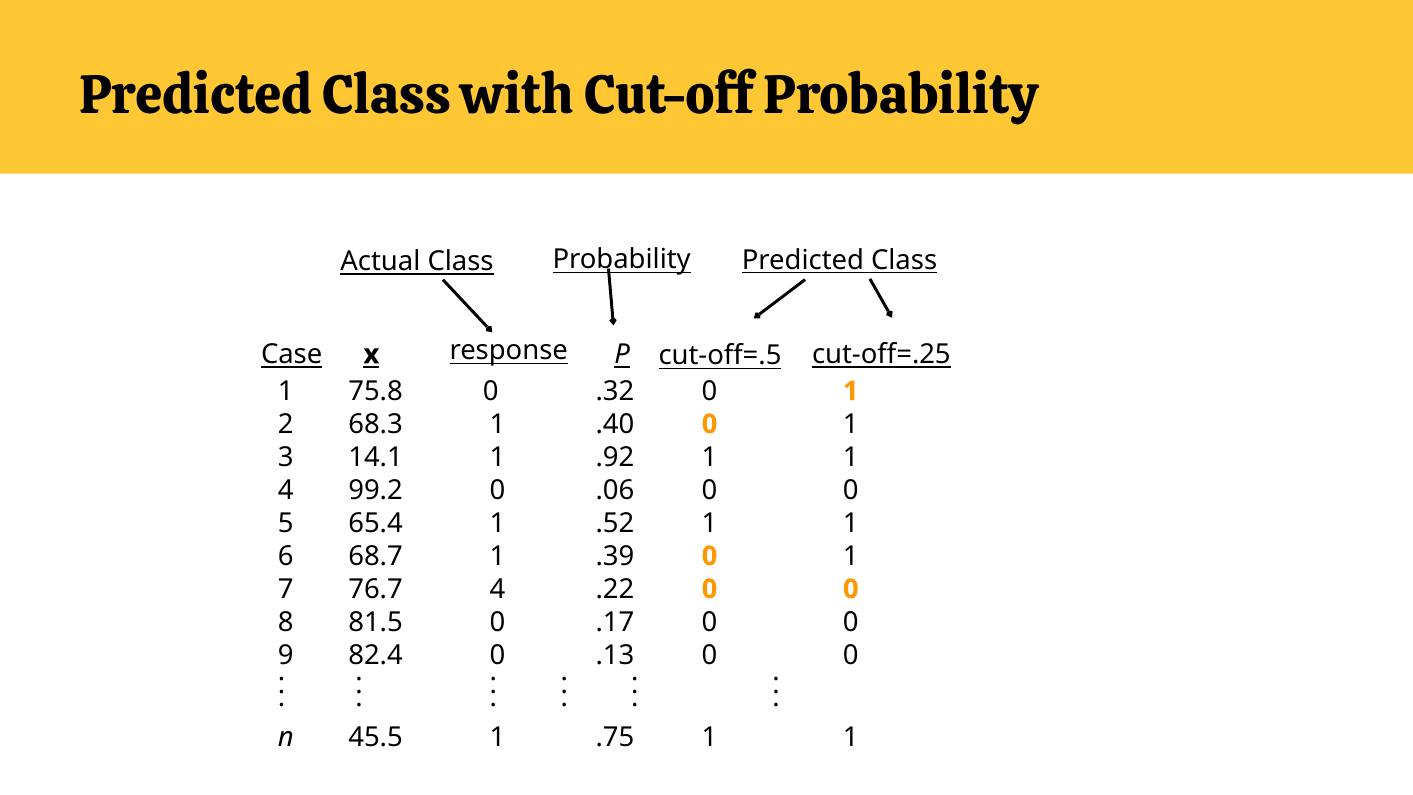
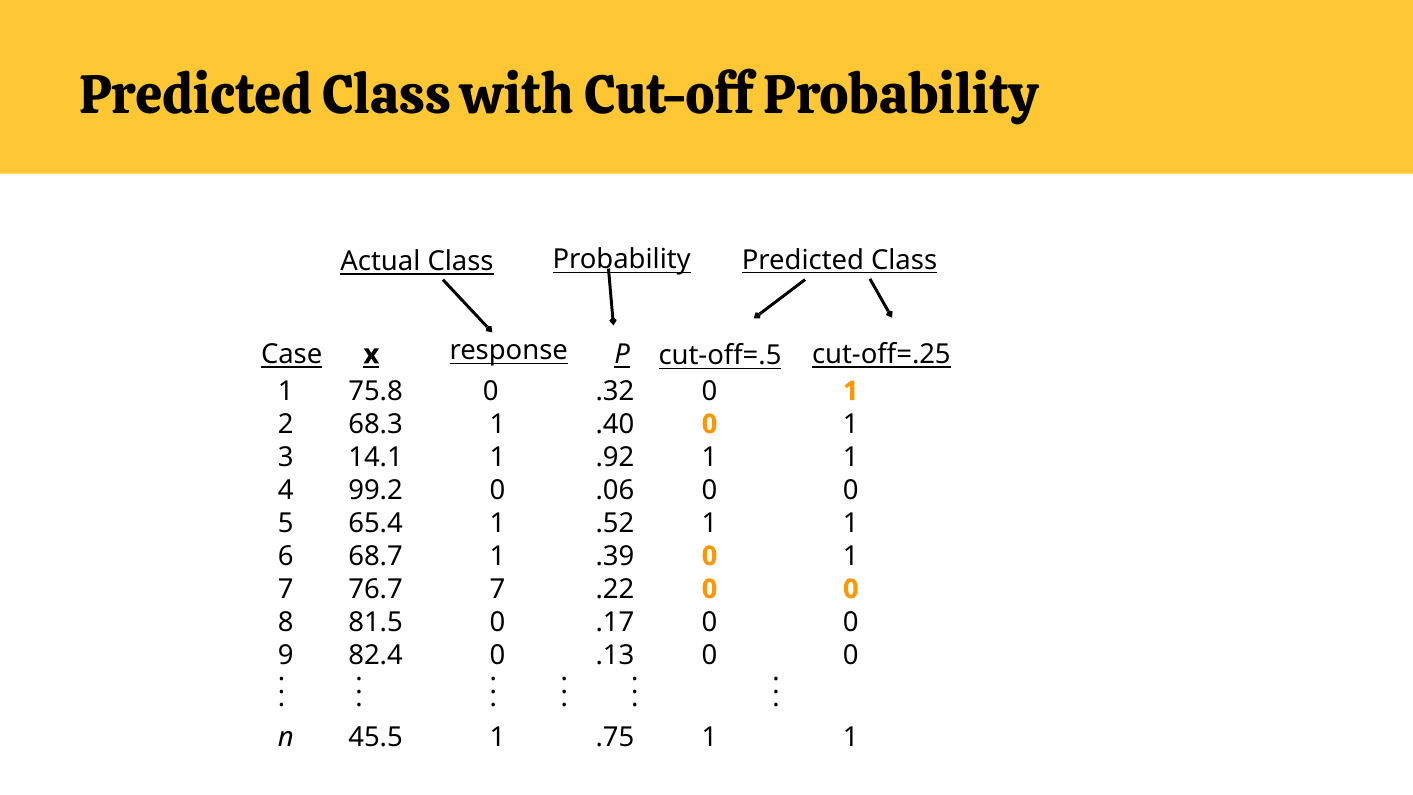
76.7 4: 4 -> 7
